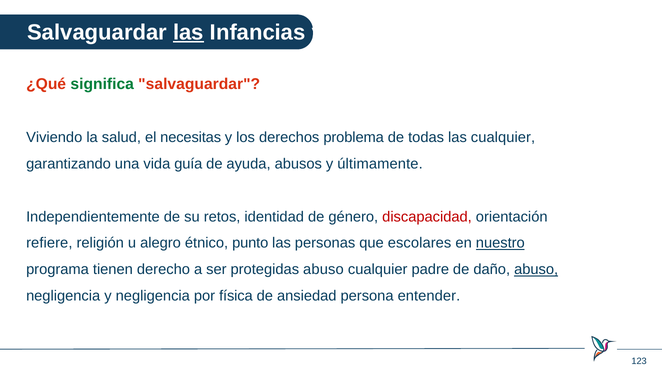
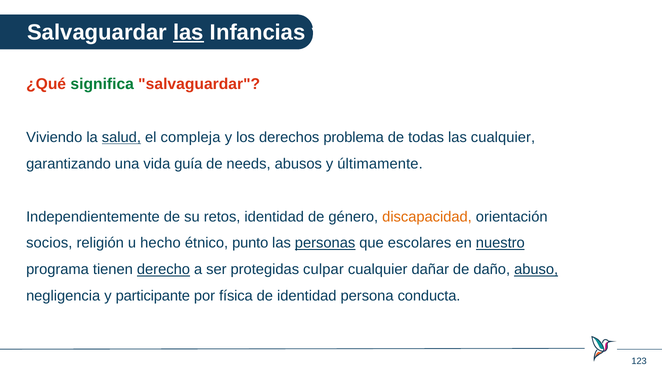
salud underline: none -> present
necesitas: necesitas -> compleja
ayuda: ayuda -> needs
discapacidad colour: red -> orange
refiere: refiere -> socios
alegro: alegro -> hecho
personas underline: none -> present
derecho underline: none -> present
protegidas abuso: abuso -> culpar
padre: padre -> dañar
y negligencia: negligencia -> participante
de ansiedad: ansiedad -> identidad
entender: entender -> conducta
